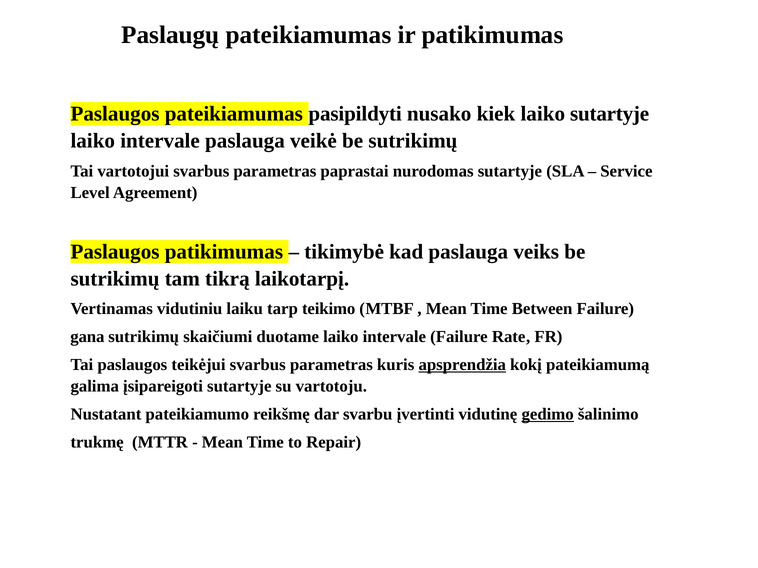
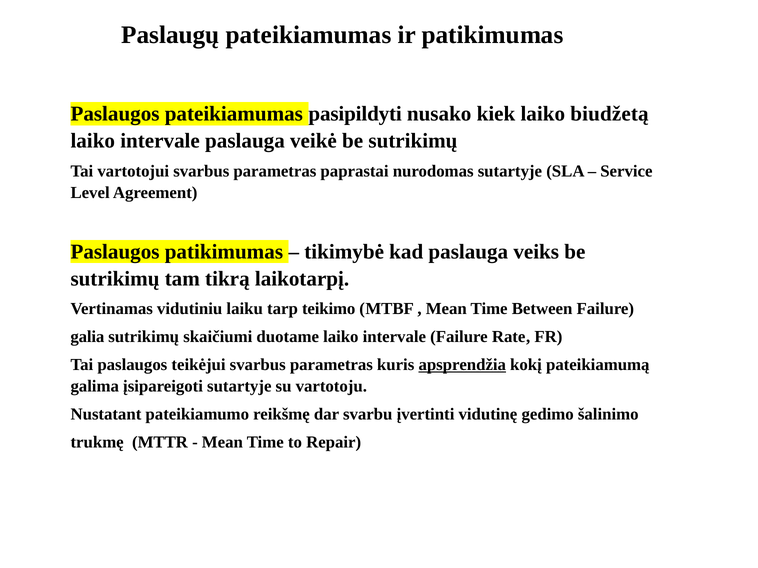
laiko sutartyje: sutartyje -> biudžetą
gana: gana -> galia
gedimo underline: present -> none
